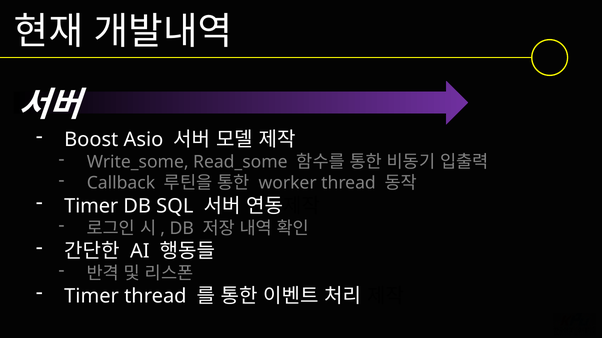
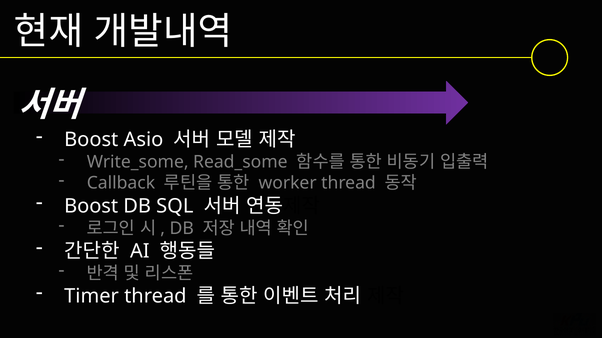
Timer at (91, 206): Timer -> Boost
